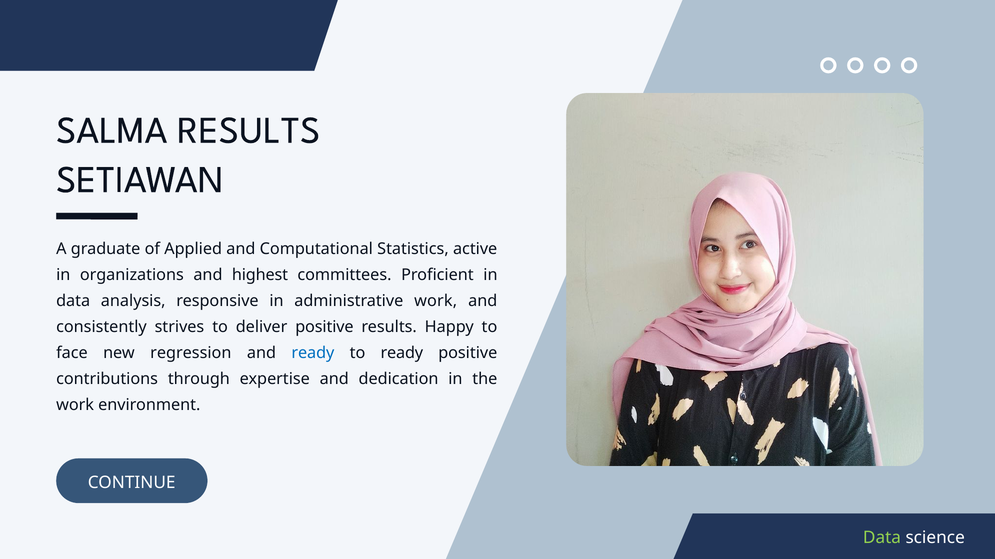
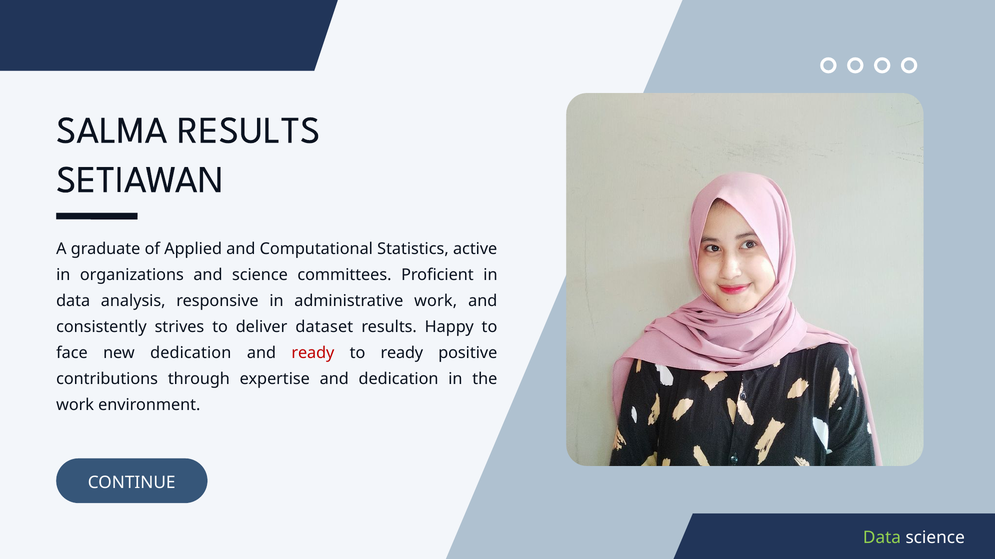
and highest: highest -> science
deliver positive: positive -> dataset
new regression: regression -> dedication
ready at (313, 353) colour: blue -> red
